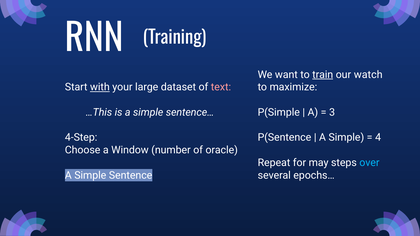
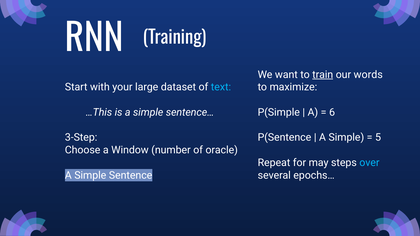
watch: watch -> words
with underline: present -> none
text colour: pink -> light blue
3: 3 -> 6
4-Step: 4-Step -> 3-Step
4: 4 -> 5
